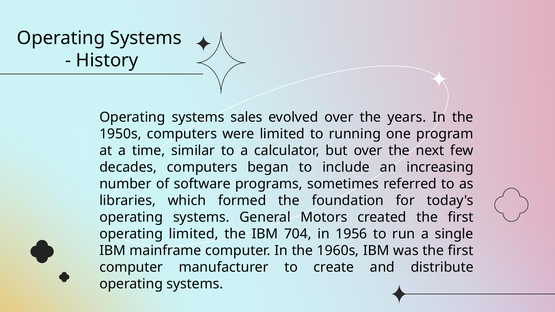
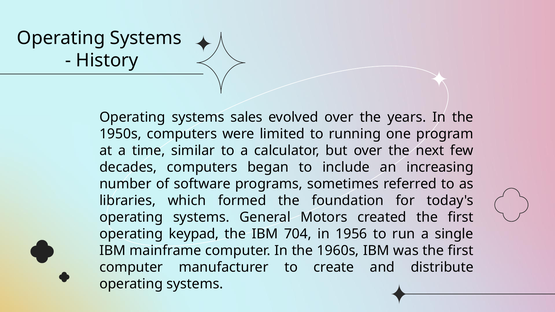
operating limited: limited -> keypad
